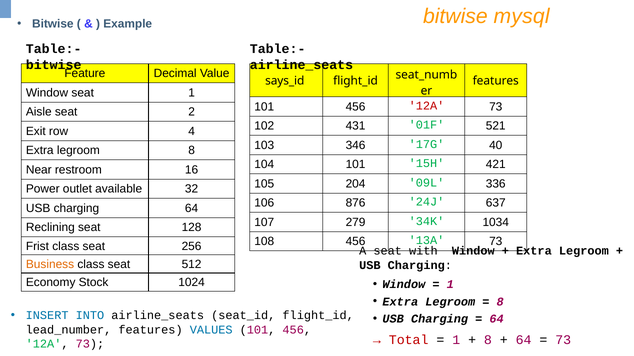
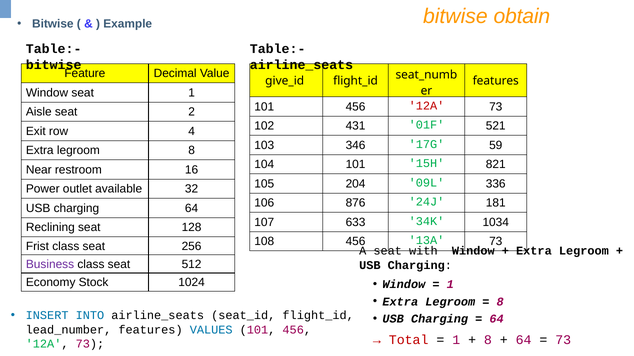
mysql: mysql -> obtain
says_id: says_id -> give_id
40: 40 -> 59
421: 421 -> 821
637: 637 -> 181
279: 279 -> 633
Business colour: orange -> purple
